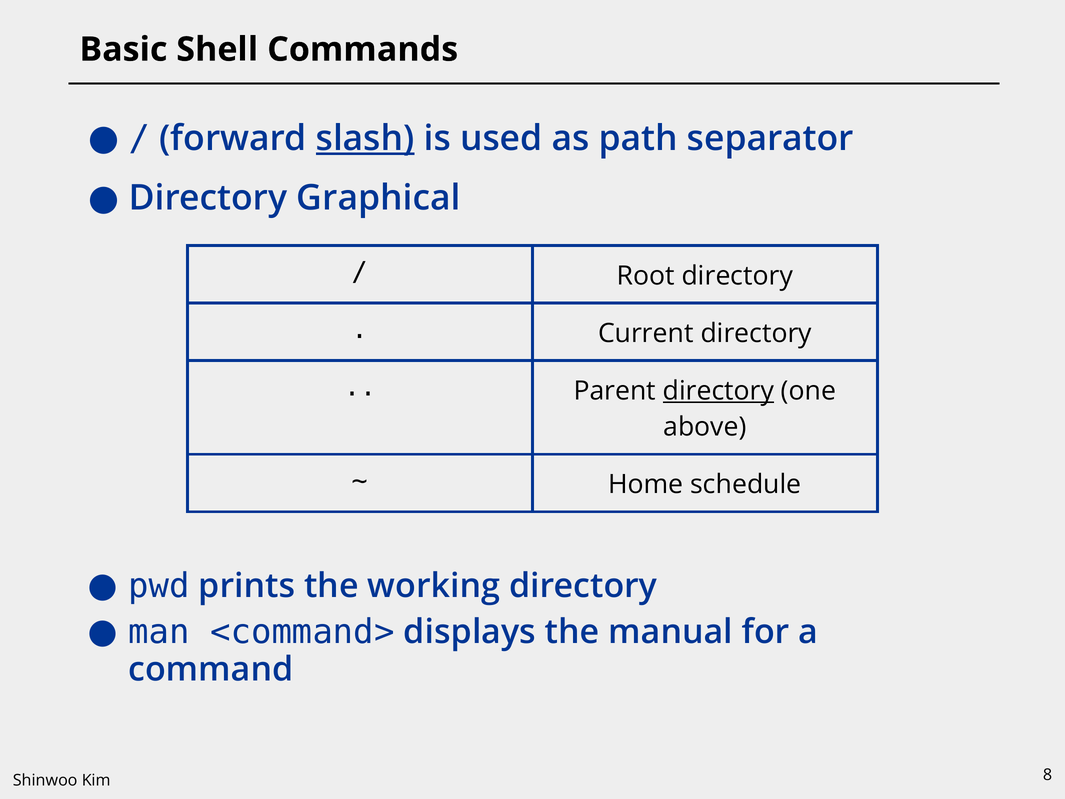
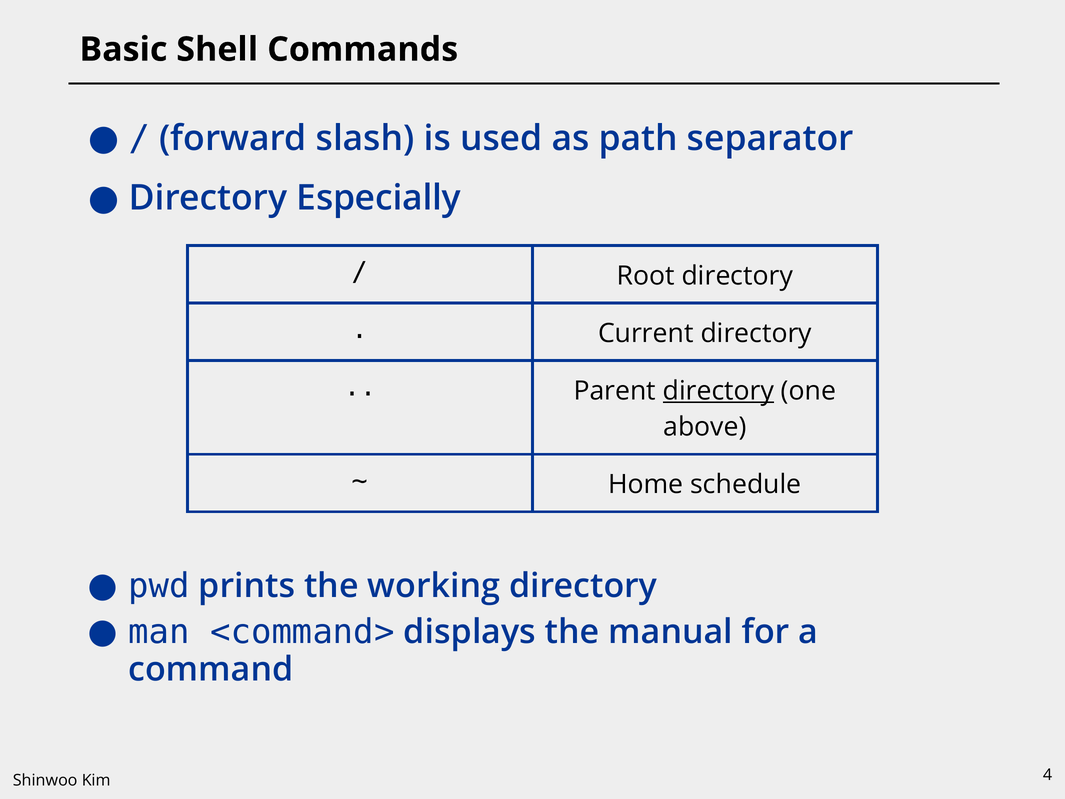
slash underline: present -> none
Graphical: Graphical -> Especially
8: 8 -> 4
